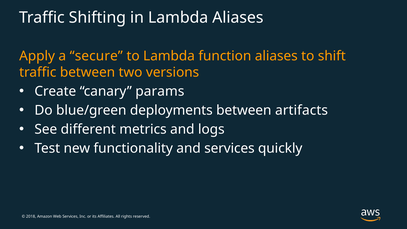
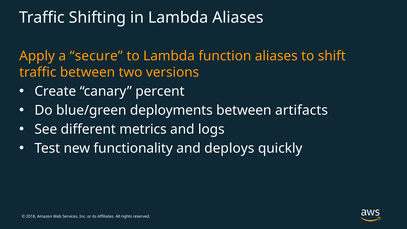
params: params -> percent
and services: services -> deploys
